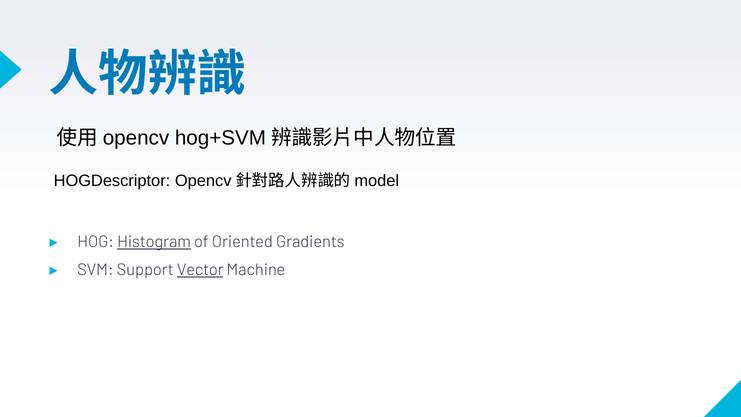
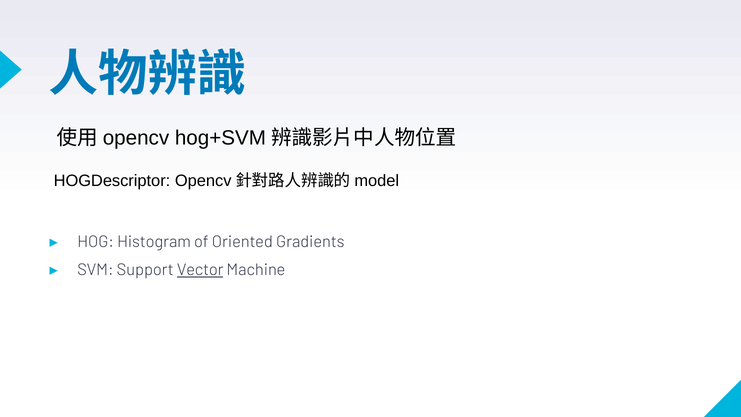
Histogram underline: present -> none
